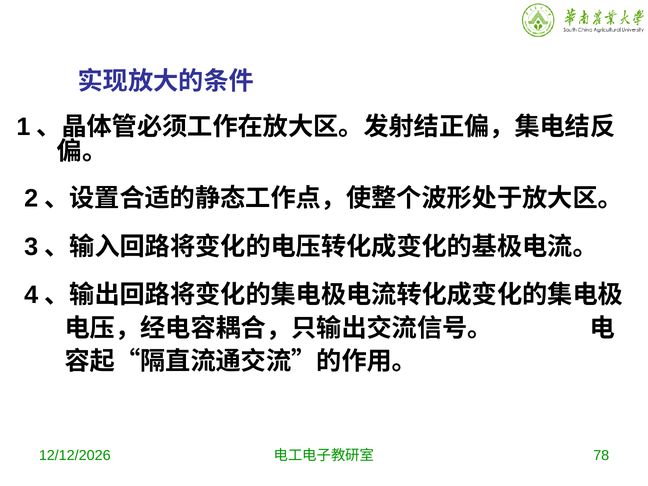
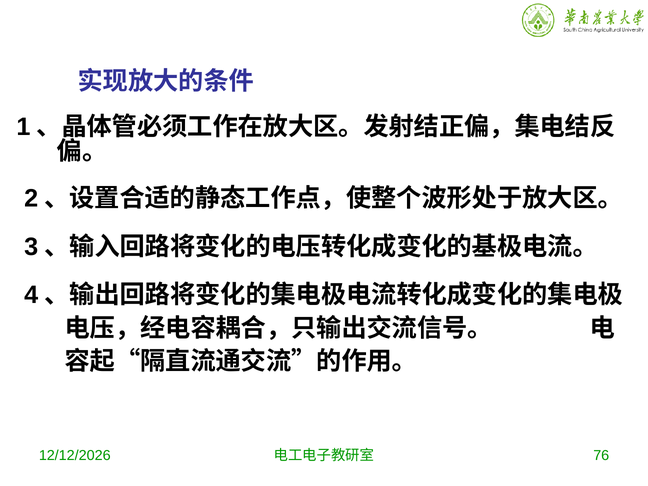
78: 78 -> 76
